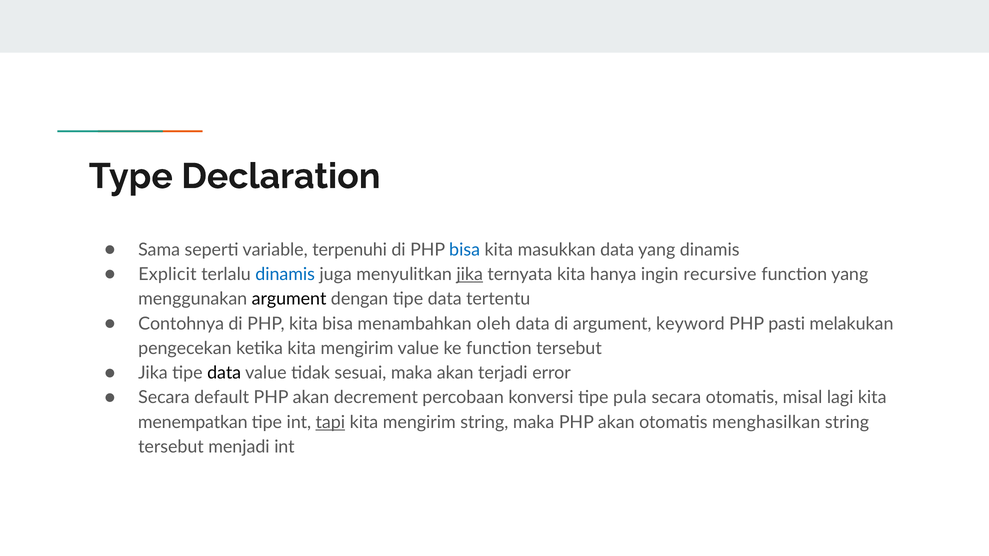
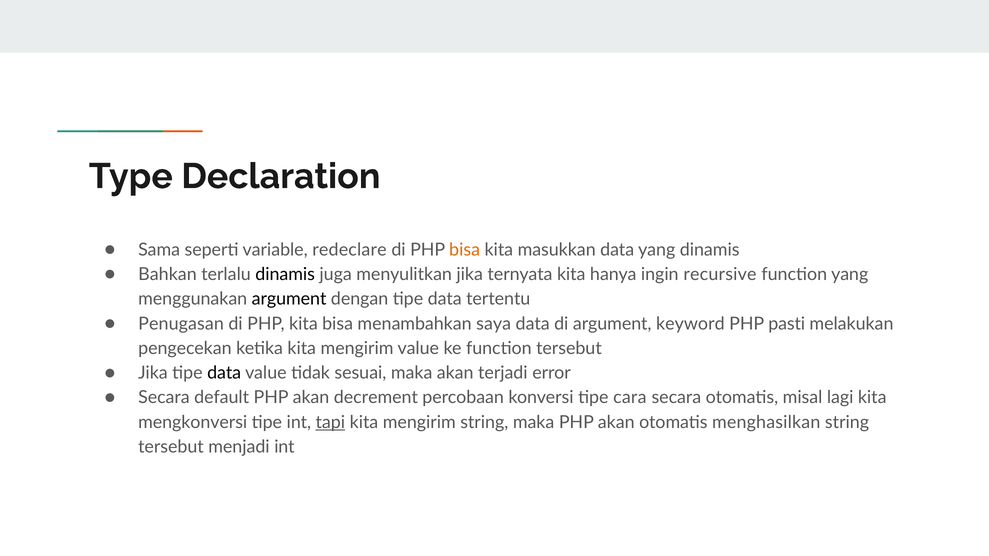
terpenuhi: terpenuhi -> redeclare
bisa at (465, 250) colour: blue -> orange
Explicit: Explicit -> Bahkan
dinamis at (285, 275) colour: blue -> black
jika at (470, 275) underline: present -> none
Contohnya: Contohnya -> Penugasan
oleh: oleh -> saya
pula: pula -> cara
menempatkan: menempatkan -> mengkonversi
